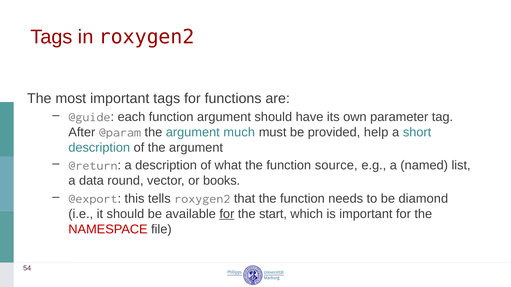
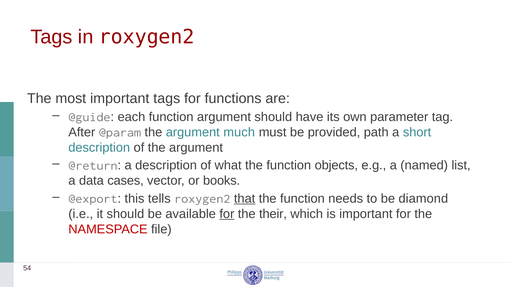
help: help -> path
source: source -> objects
round: round -> cases
that underline: none -> present
start: start -> their
